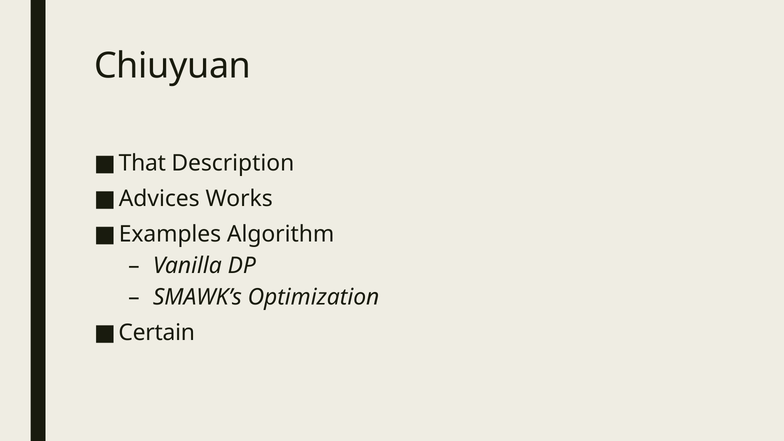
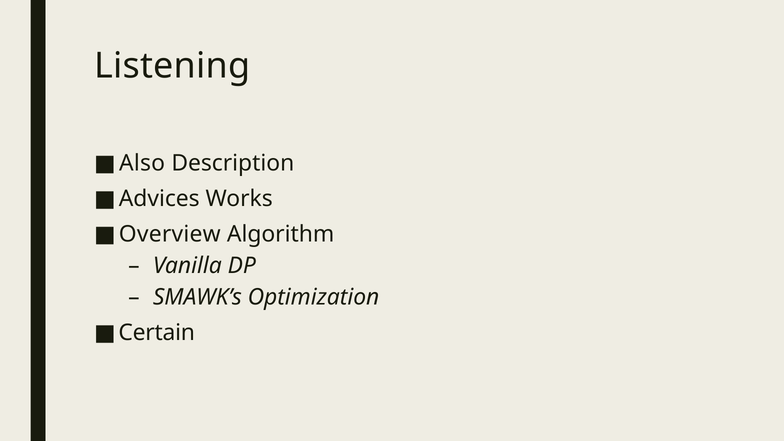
Chiuyuan: Chiuyuan -> Listening
That: That -> Also
Examples: Examples -> Overview
